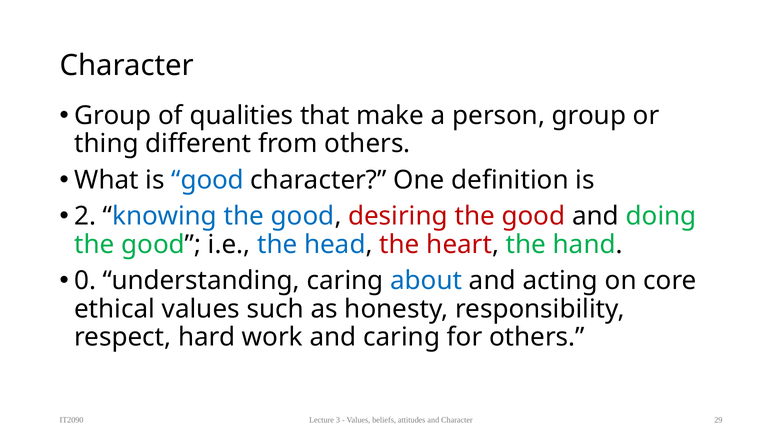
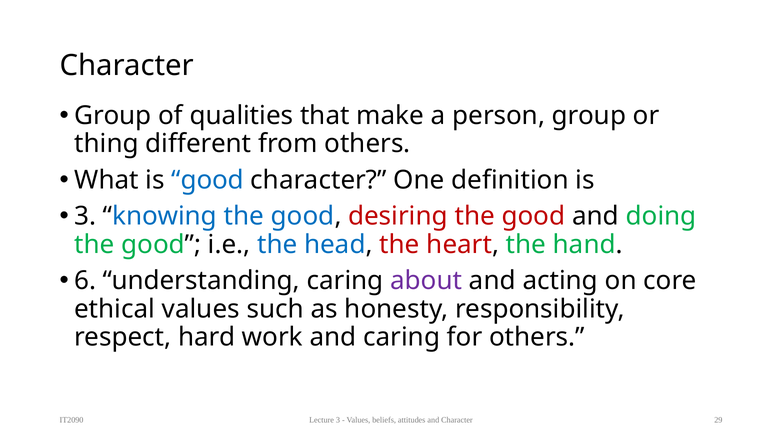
2 at (85, 216): 2 -> 3
0: 0 -> 6
about colour: blue -> purple
